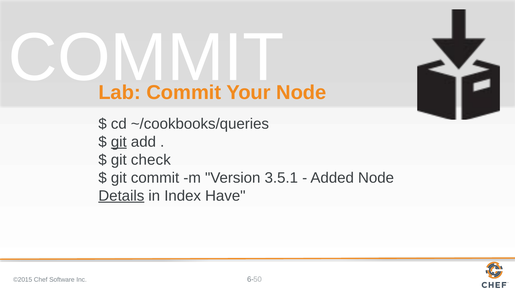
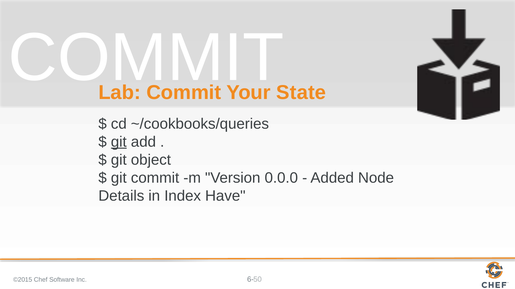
Node at (301, 93): Node -> State
check: check -> object
3.5.1: 3.5.1 -> 0.0.0
Details underline: present -> none
